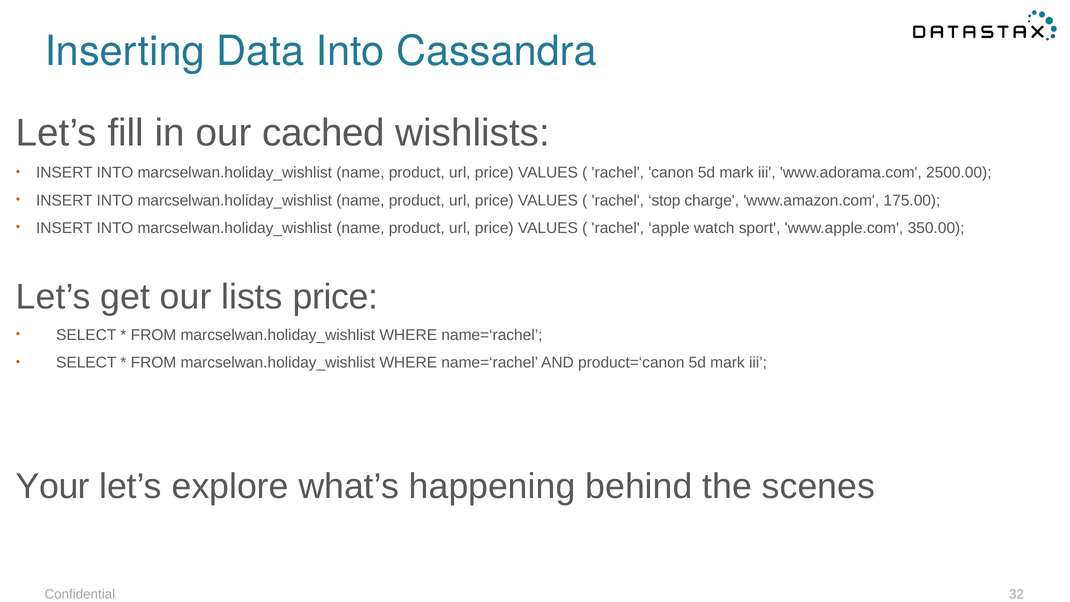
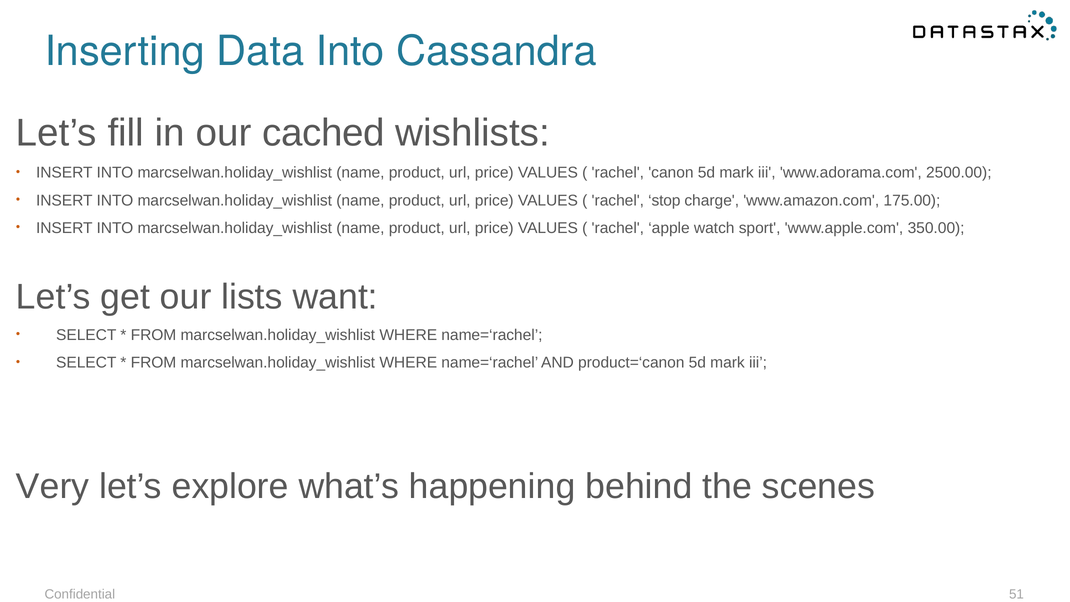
lists price: price -> want
Your: Your -> Very
32: 32 -> 51
